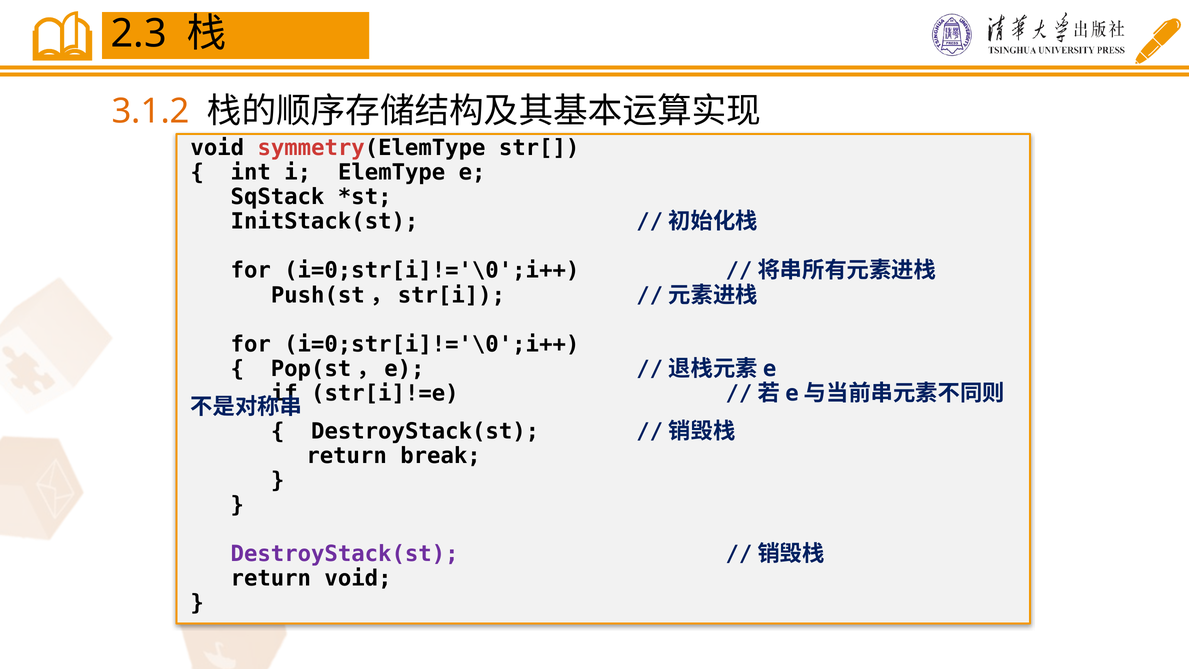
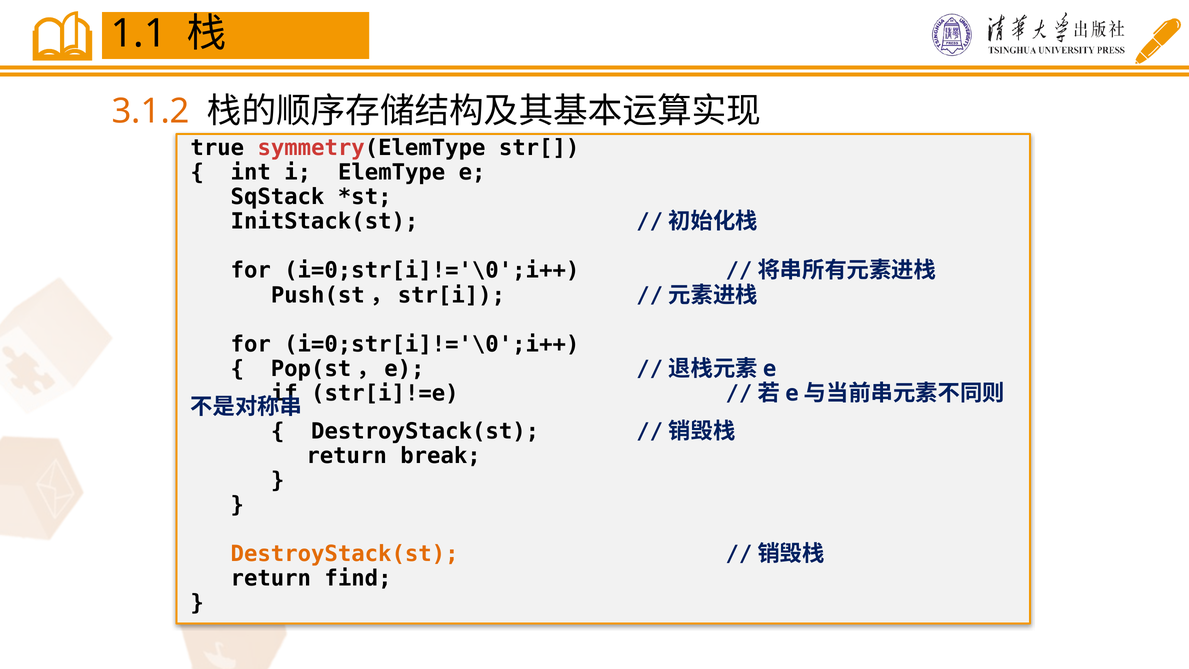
2.3: 2.3 -> 1.1
void at (217, 148): void -> true
DestroyStack(st at (345, 554) colour: purple -> orange
return void: void -> find
